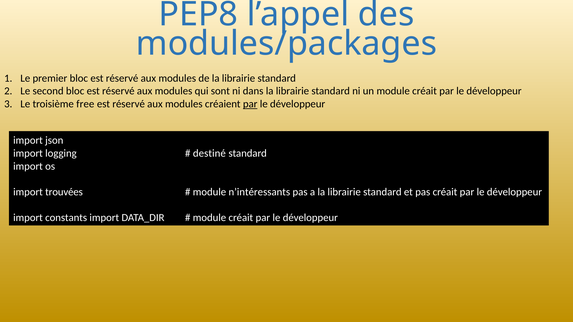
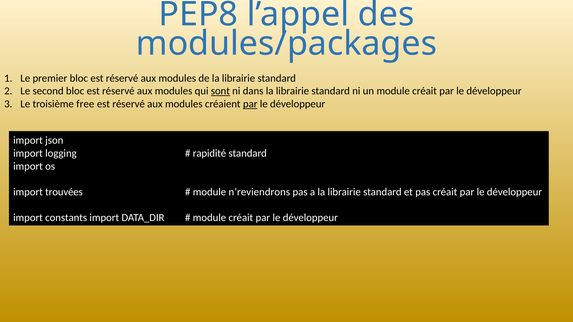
sont underline: none -> present
destiné: destiné -> rapidité
n’intéressants: n’intéressants -> n’reviendrons
